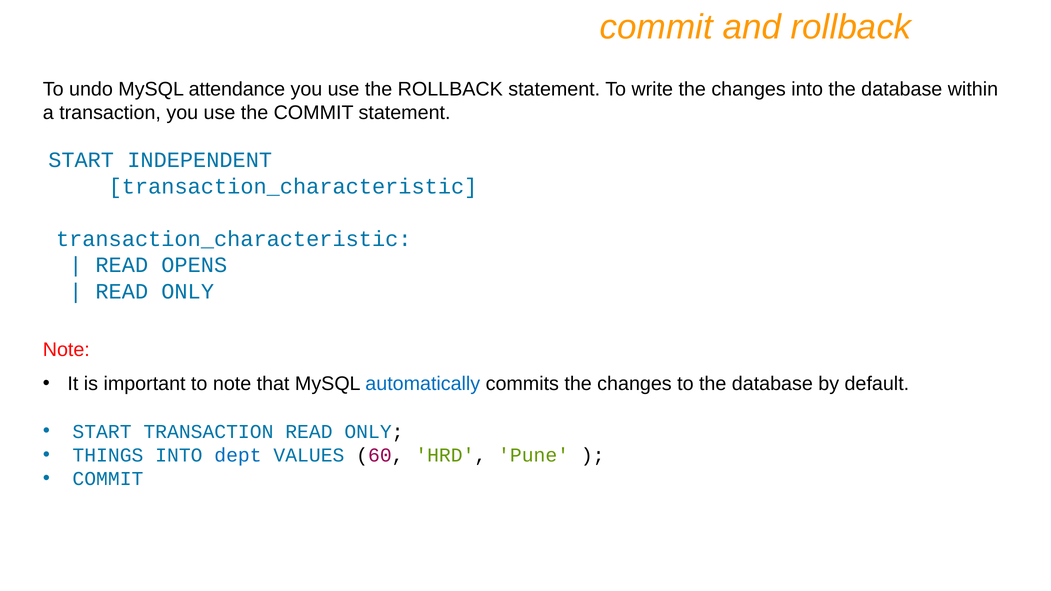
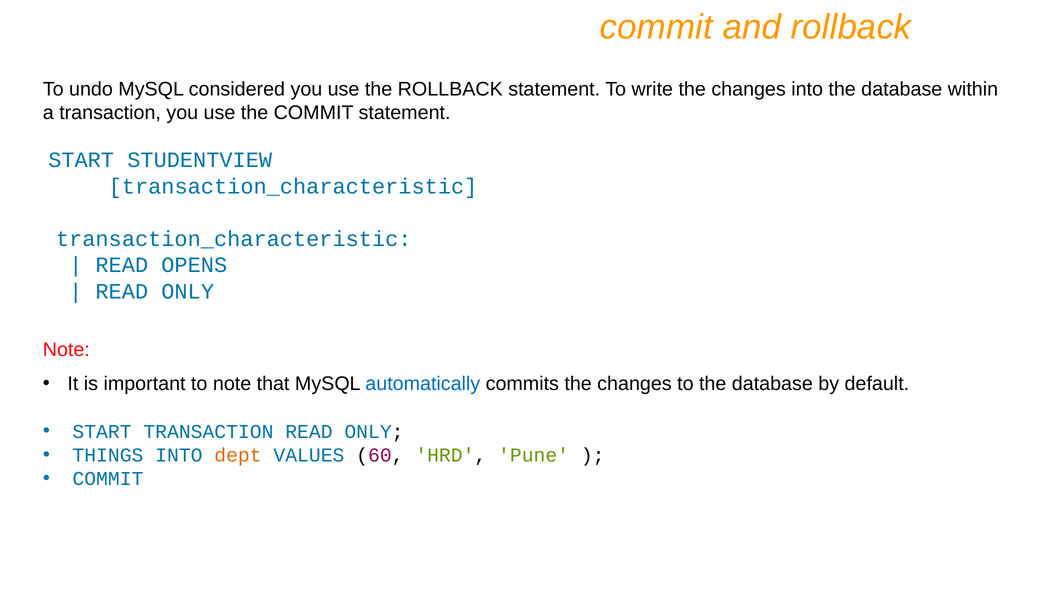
attendance: attendance -> considered
INDEPENDENT: INDEPENDENT -> STUDENTVIEW
dept colour: blue -> orange
